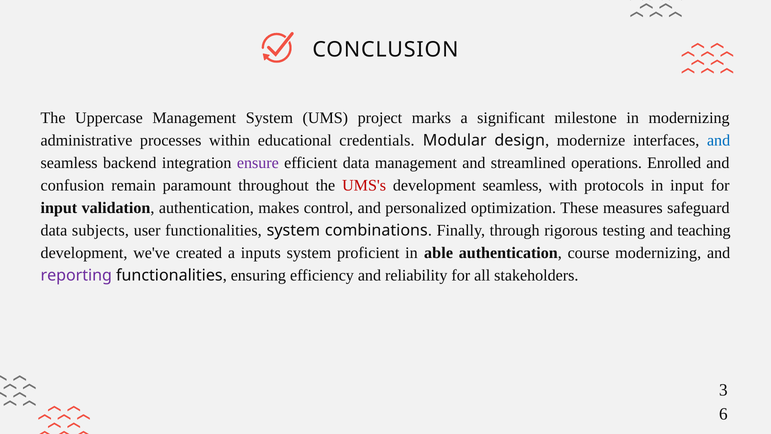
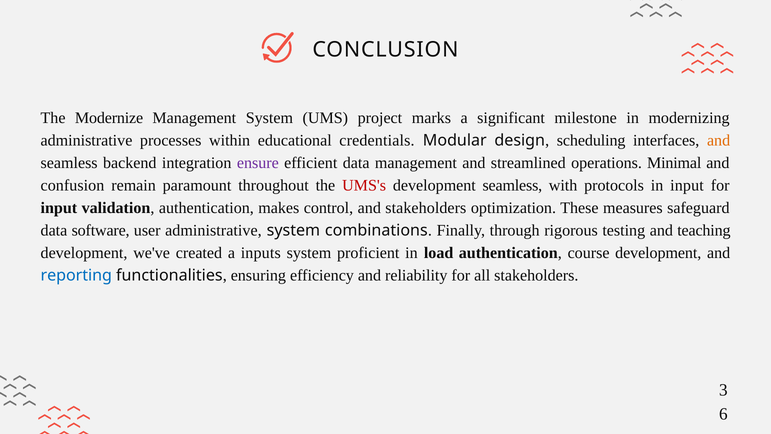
Uppercase: Uppercase -> Modernize
modernize: modernize -> scheduling
and at (719, 141) colour: blue -> orange
Enrolled: Enrolled -> Minimal
and personalized: personalized -> stakeholders
subjects: subjects -> software
user functionalities: functionalities -> administrative
able: able -> load
course modernizing: modernizing -> development
reporting colour: purple -> blue
